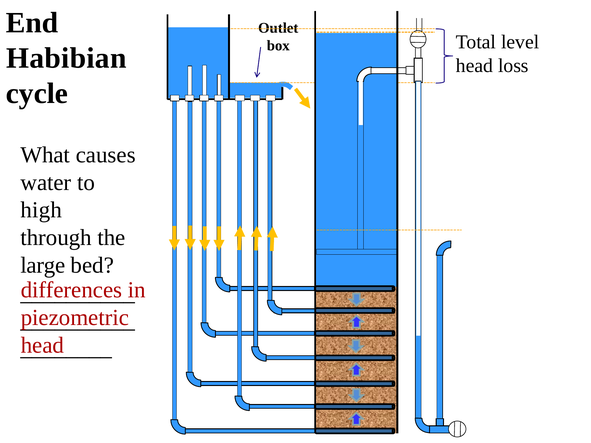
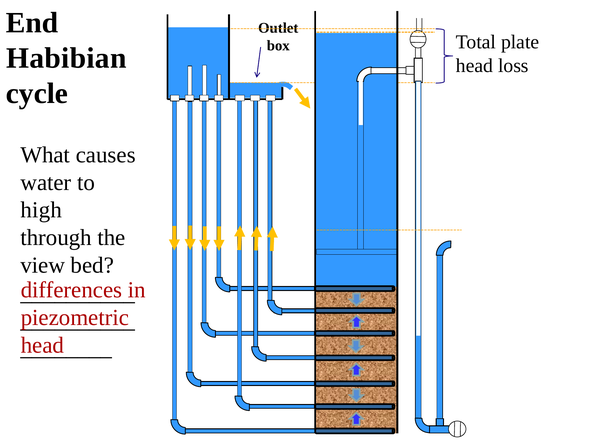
level: level -> plate
large: large -> view
